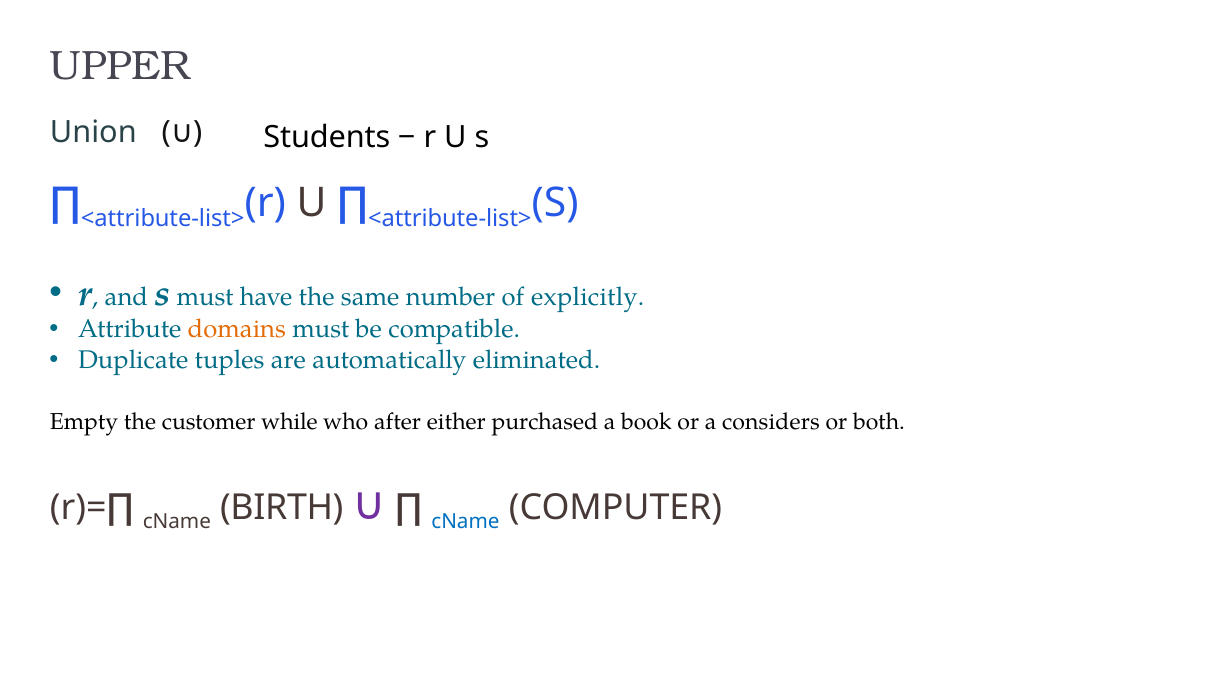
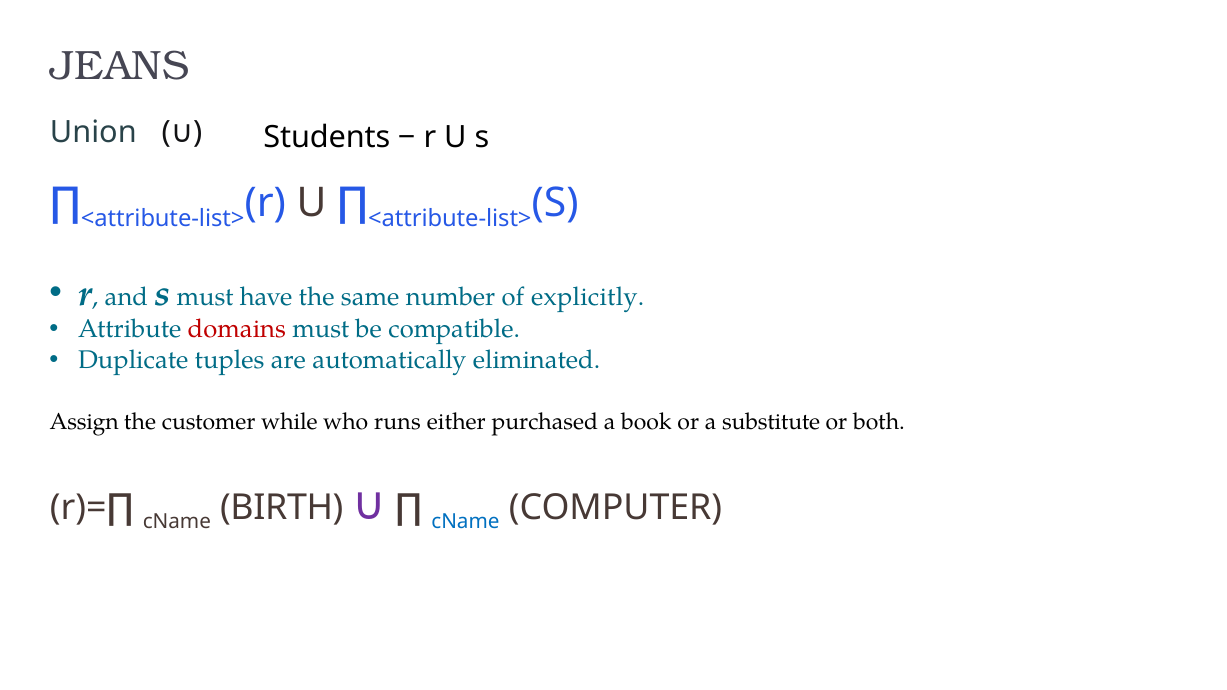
UPPER: UPPER -> JEANS
domains colour: orange -> red
Empty: Empty -> Assign
after: after -> runs
considers: considers -> substitute
